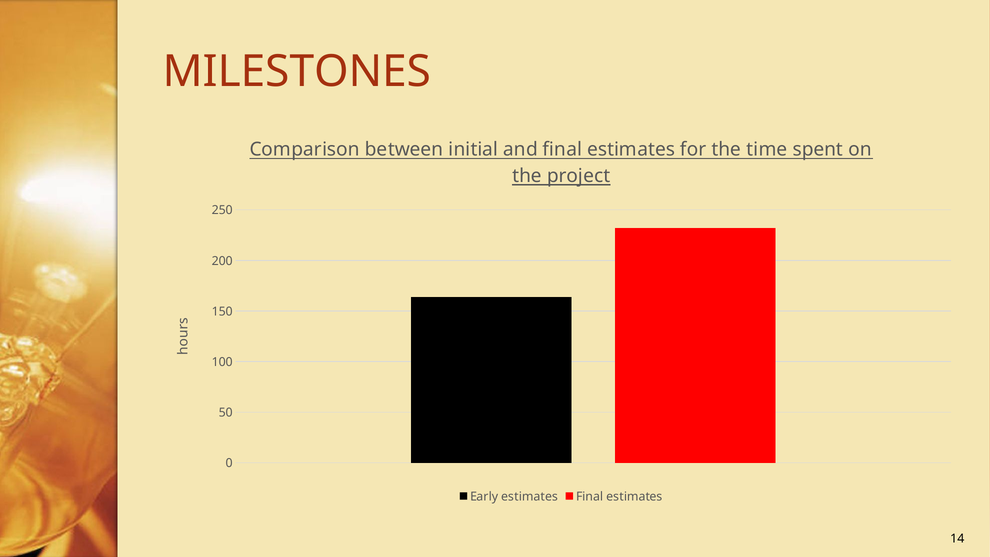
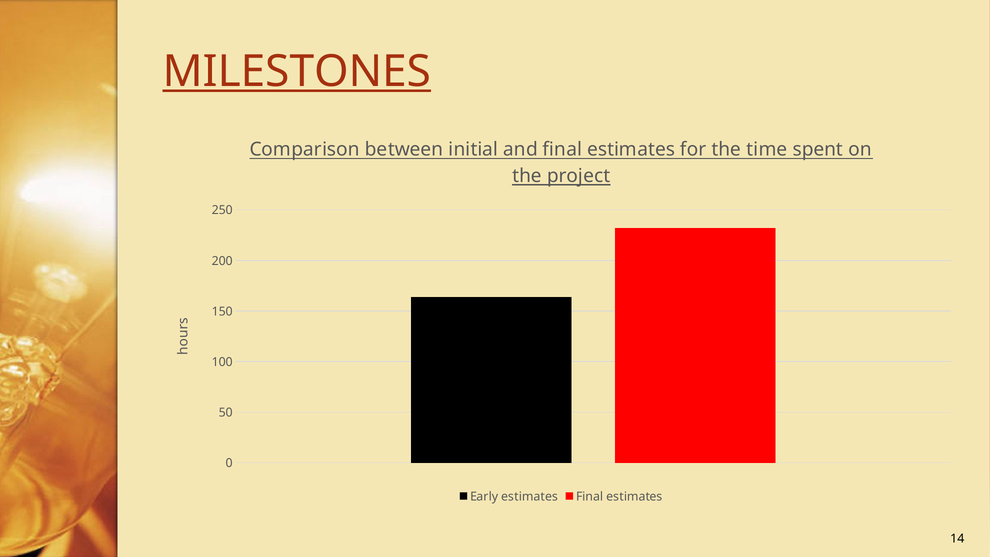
MILESTONES underline: none -> present
